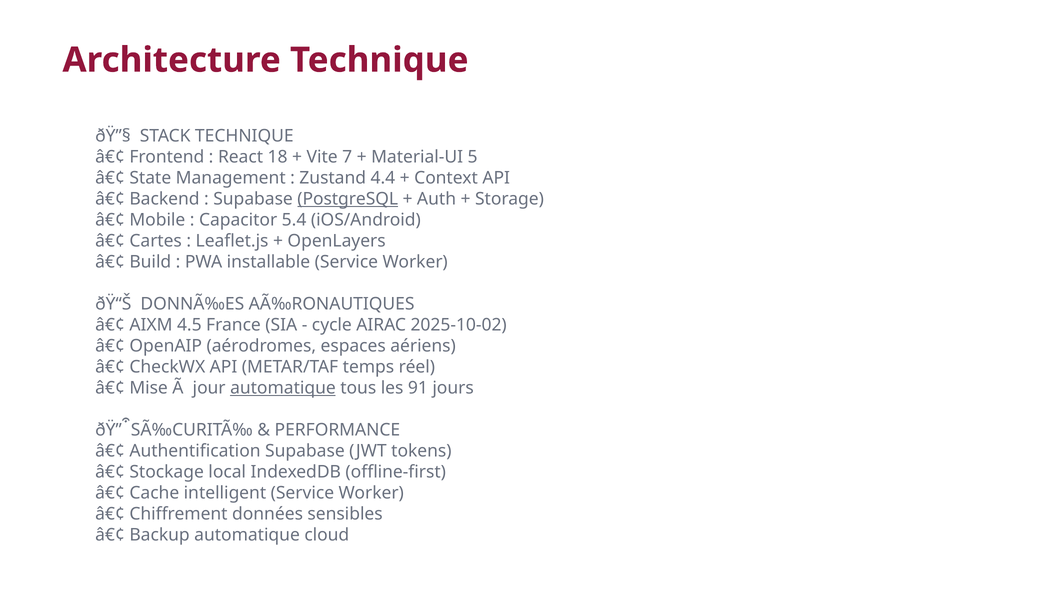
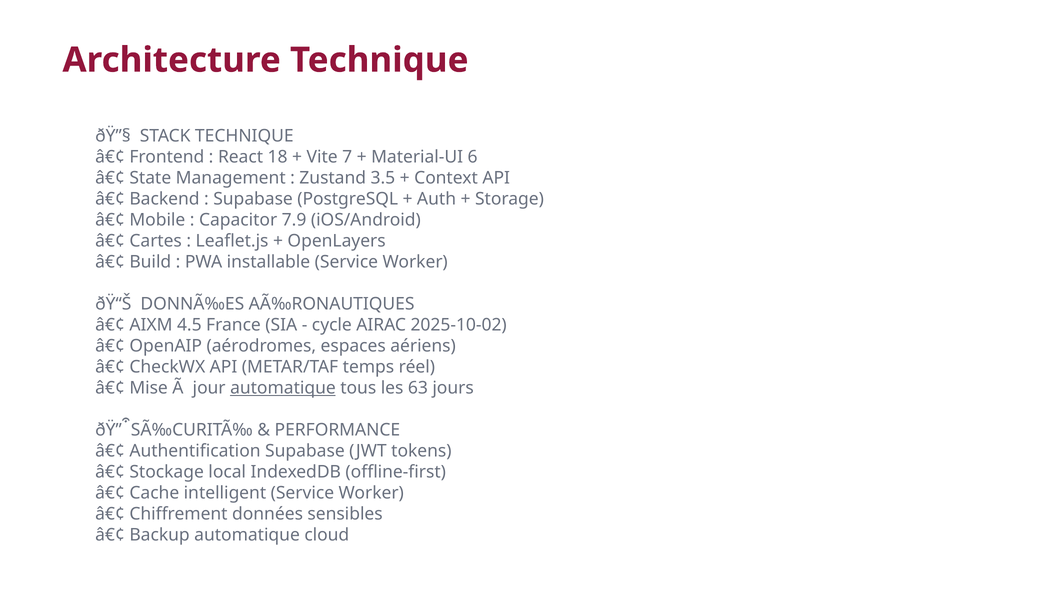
5: 5 -> 6
4.4: 4.4 -> 3.5
PostgreSQL underline: present -> none
5.4: 5.4 -> 7.9
91: 91 -> 63
